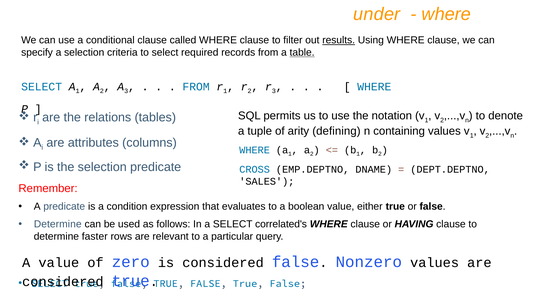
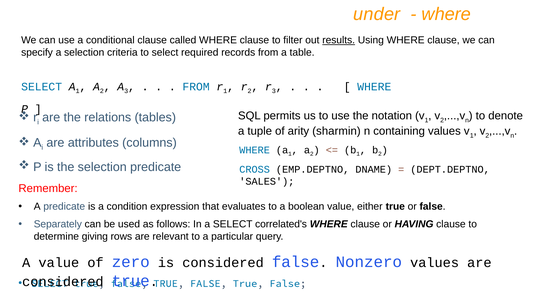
table underline: present -> none
defining: defining -> sharmin
Determine at (58, 224): Determine -> Separately
faster: faster -> giving
